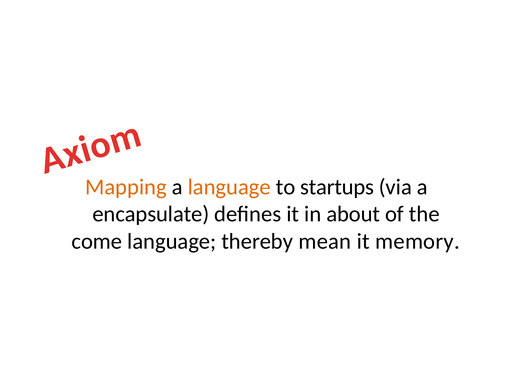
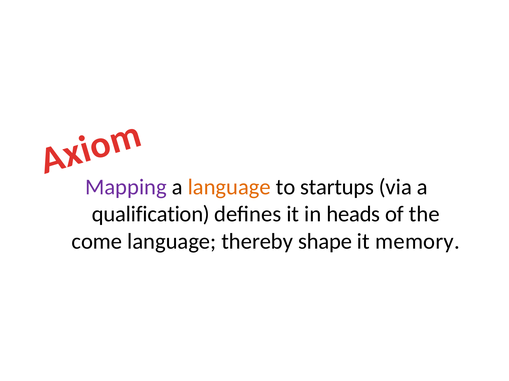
Mapping colour: orange -> purple
encapsulate: encapsulate -> qualification
about: about -> heads
mean: mean -> shape
